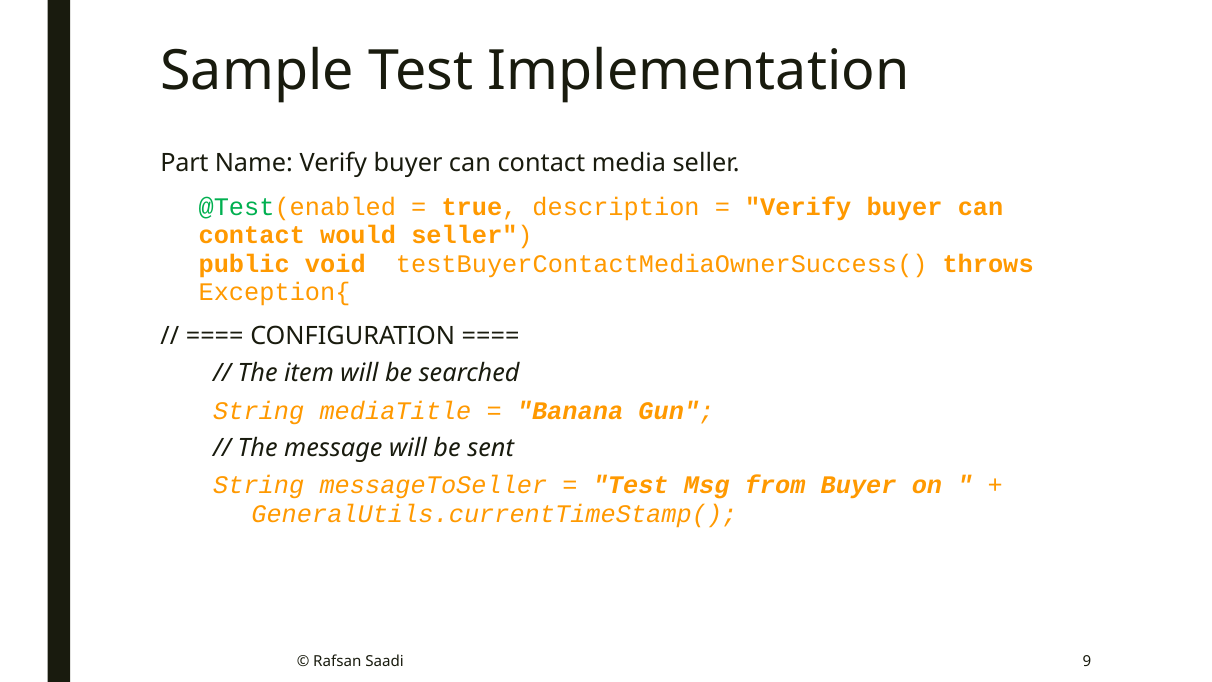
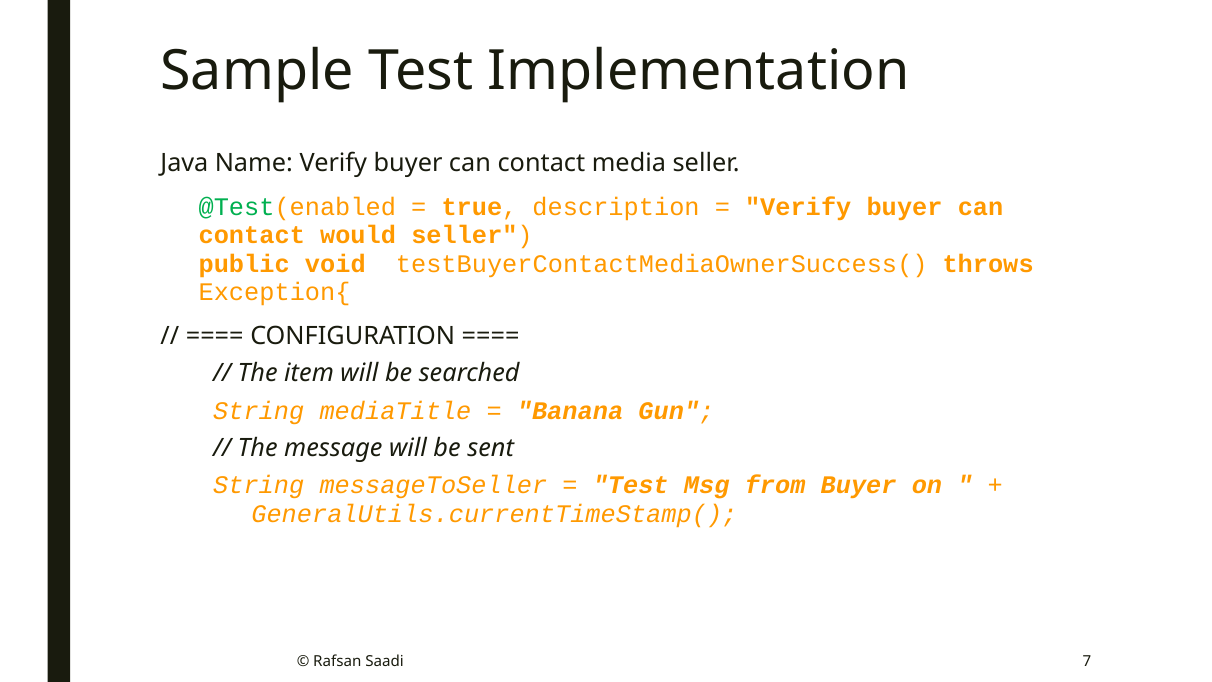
Part: Part -> Java
9: 9 -> 7
